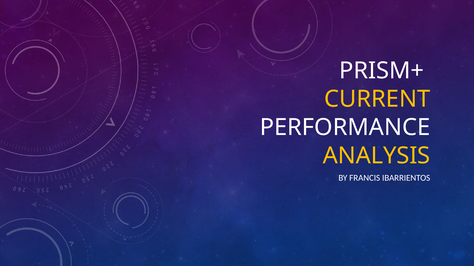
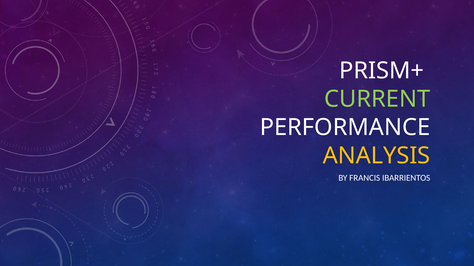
CURRENT colour: yellow -> light green
